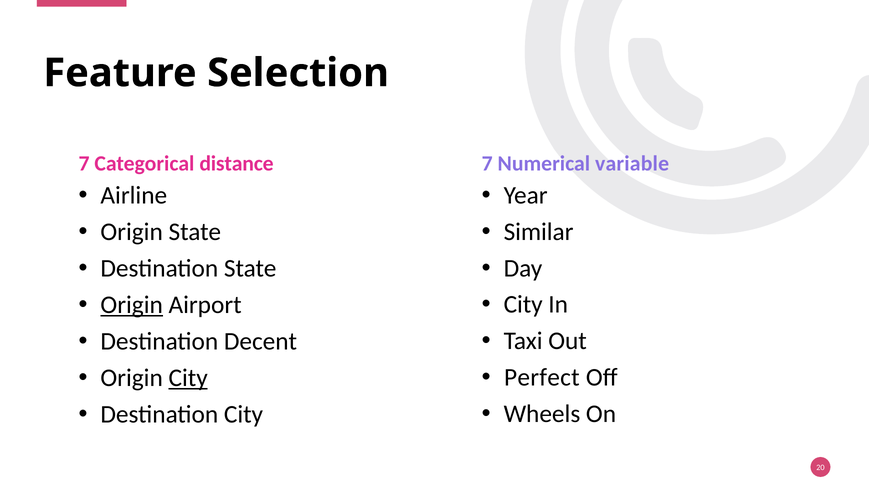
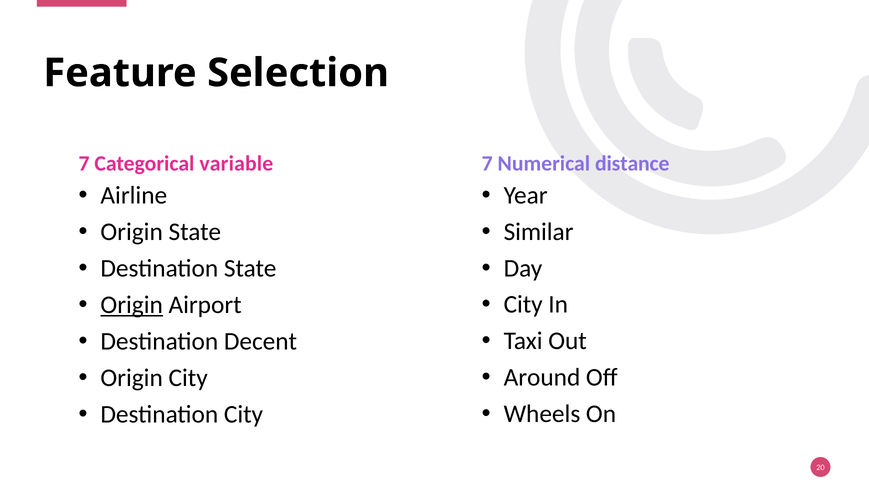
distance: distance -> variable
variable: variable -> distance
Perfect: Perfect -> Around
City at (188, 378) underline: present -> none
